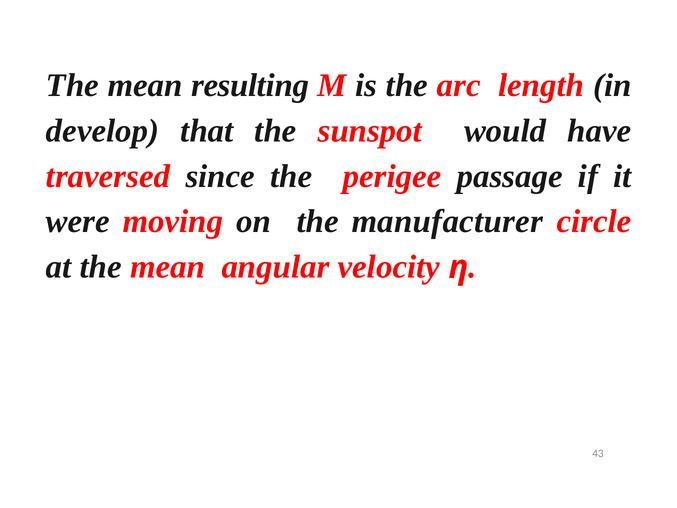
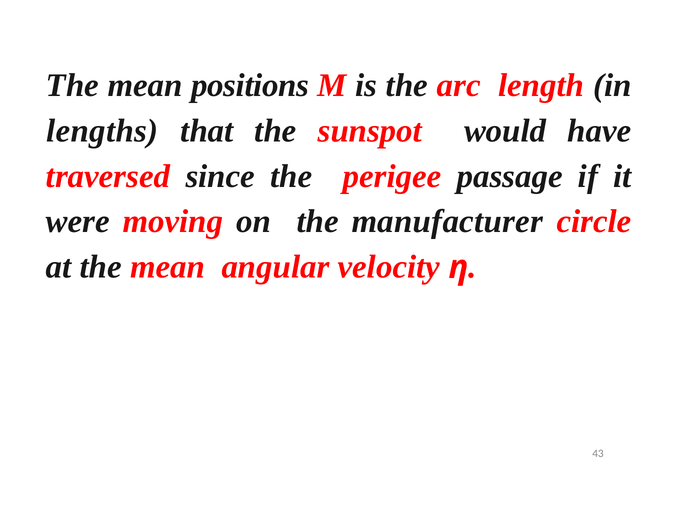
resulting: resulting -> positions
develop: develop -> lengths
